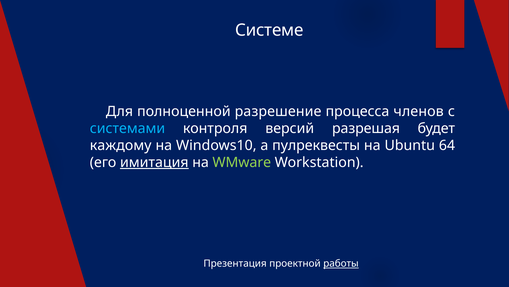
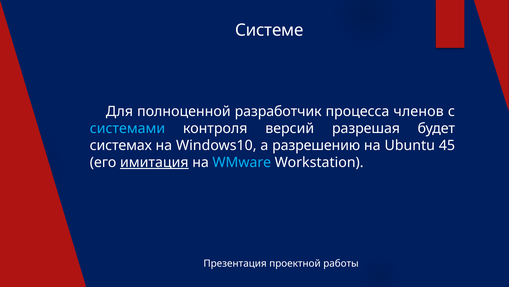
разрешение: разрешение -> разработчик
каждому: каждому -> системах
пулреквесты: пулреквесты -> разрешению
64: 64 -> 45
WMware colour: light green -> light blue
работы underline: present -> none
